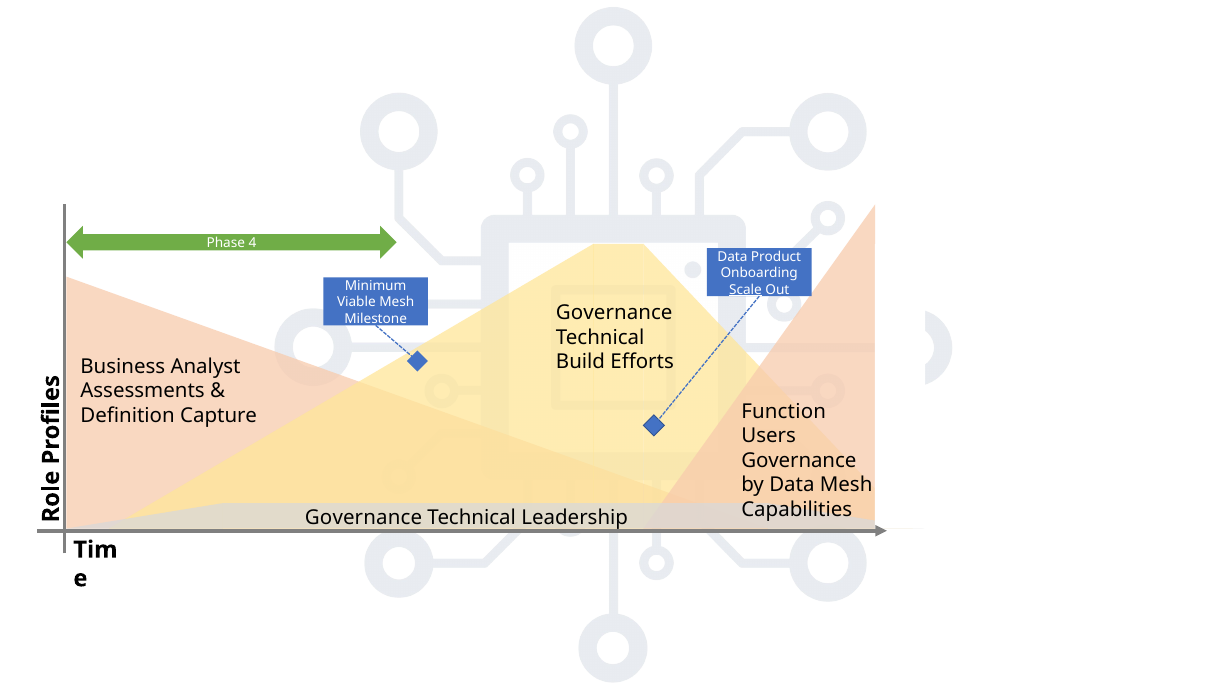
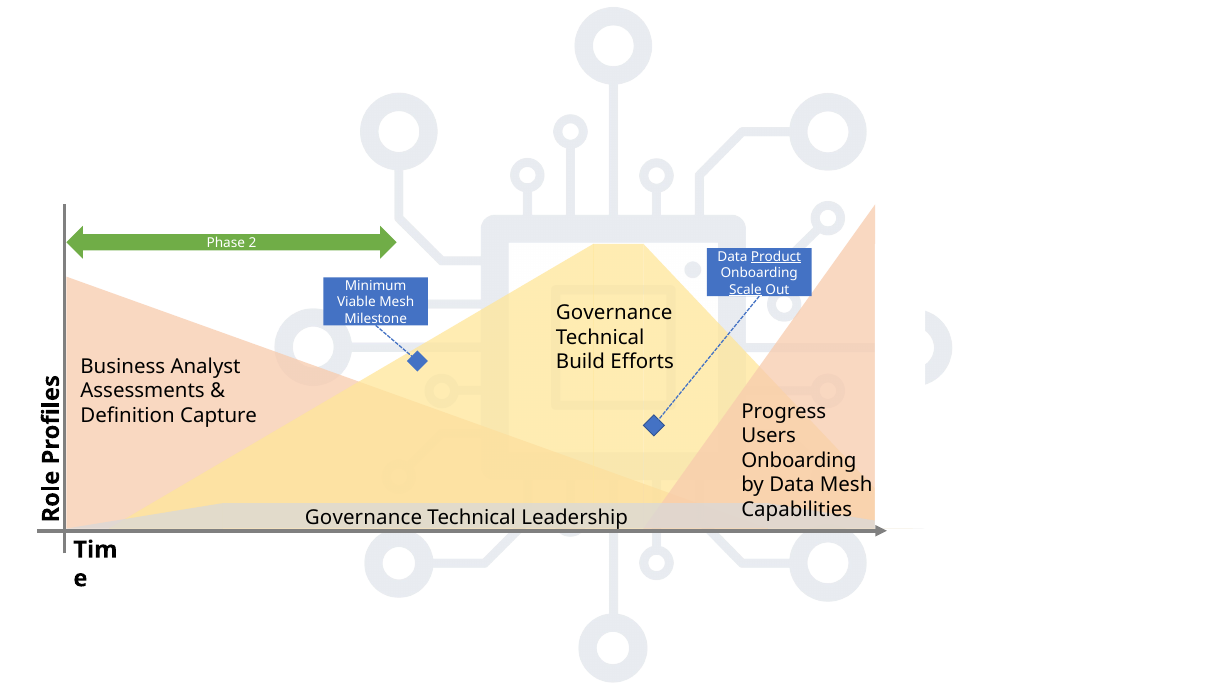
4: 4 -> 2
Product underline: none -> present
Function: Function -> Progress
Governance at (799, 461): Governance -> Onboarding
